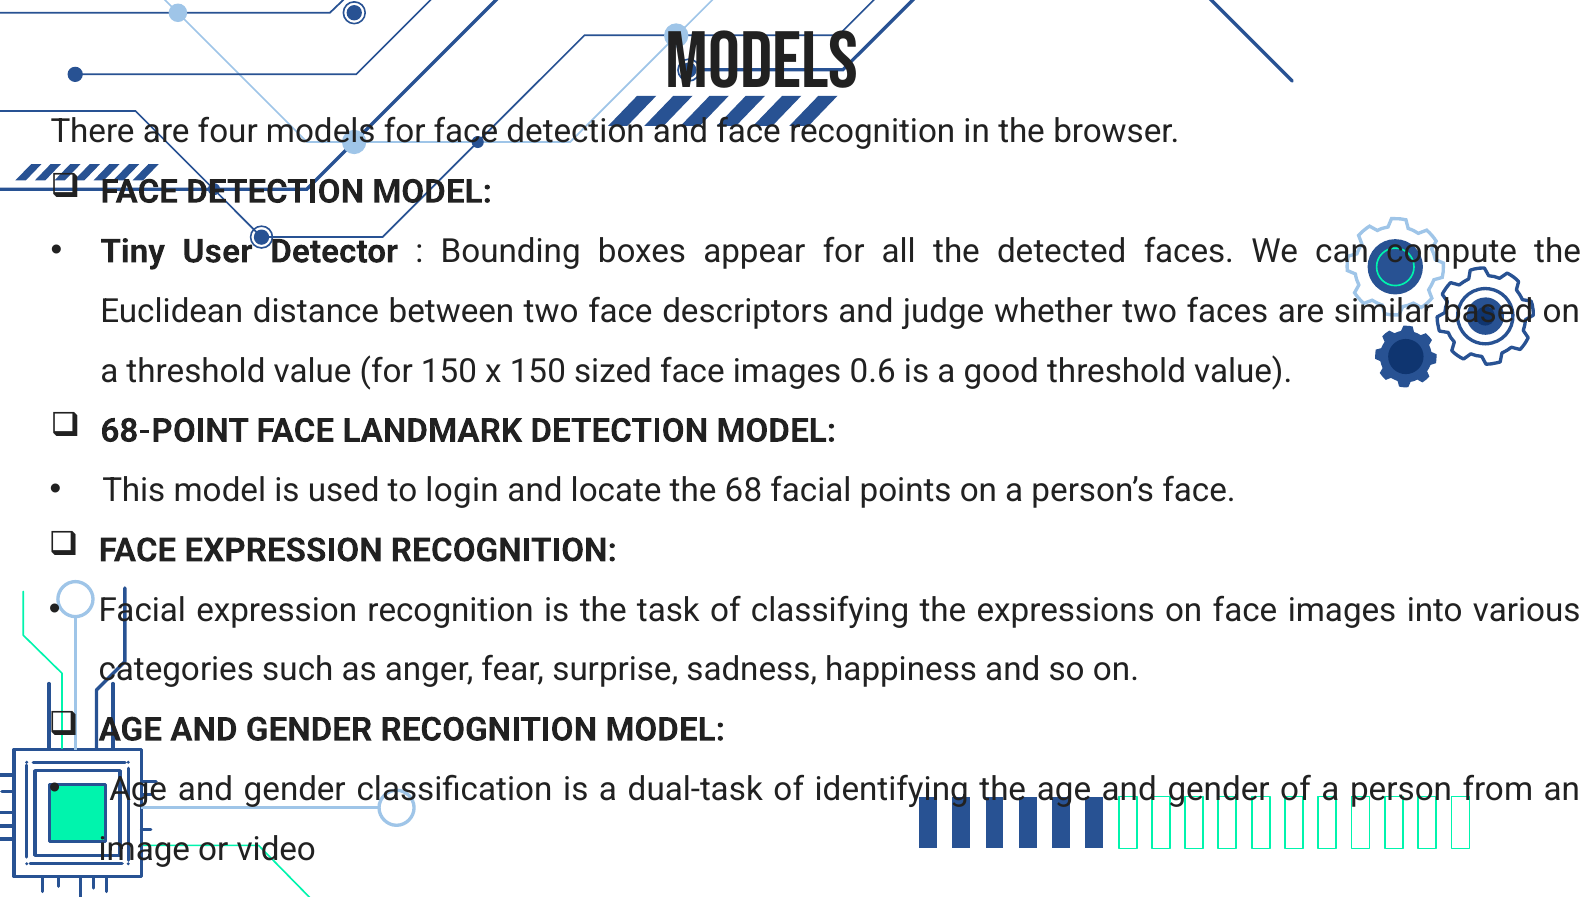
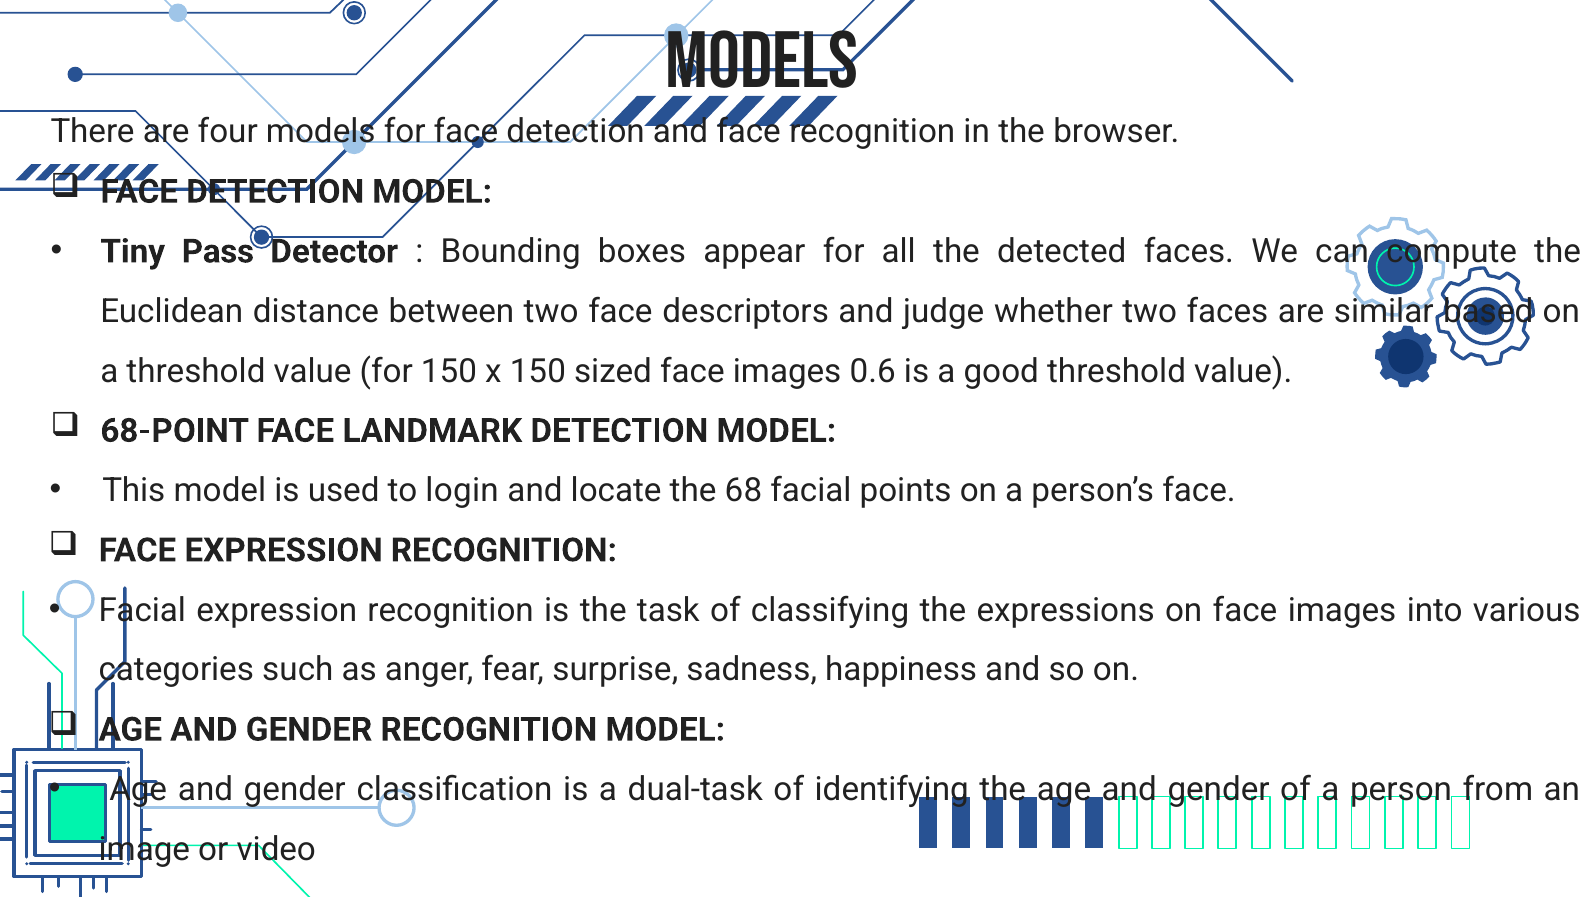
User: User -> Pass
